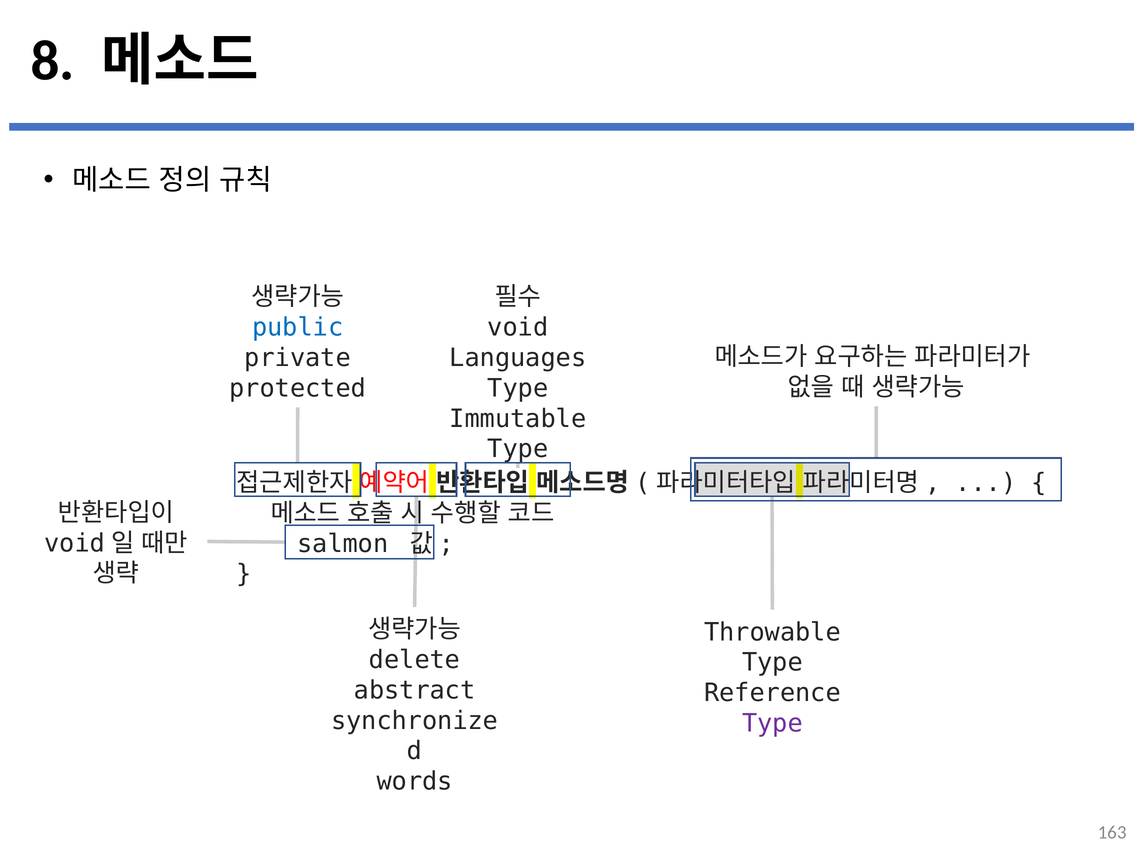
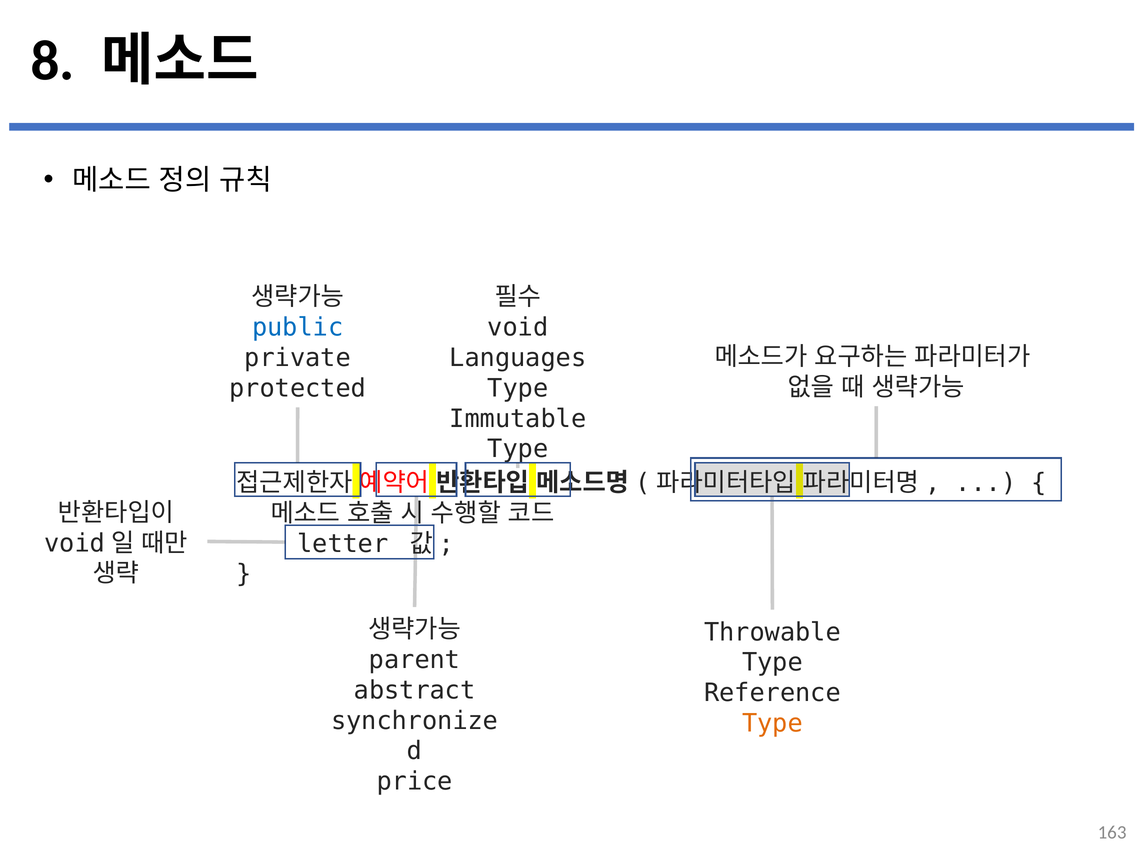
salmon: salmon -> letter
delete: delete -> parent
Type at (772, 723) colour: purple -> orange
words: words -> price
